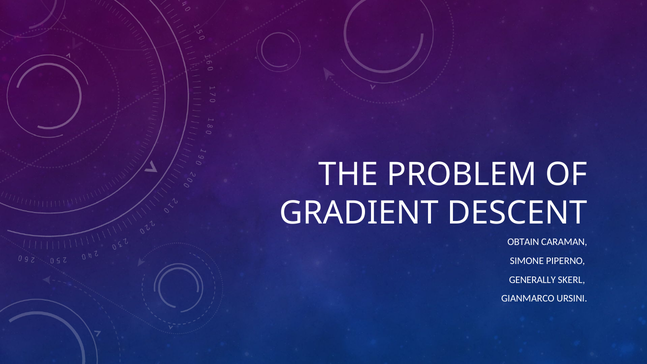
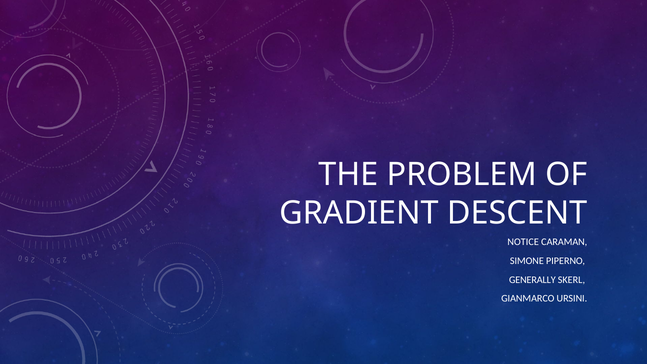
OBTAIN: OBTAIN -> NOTICE
